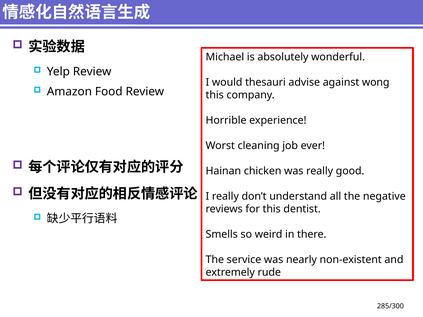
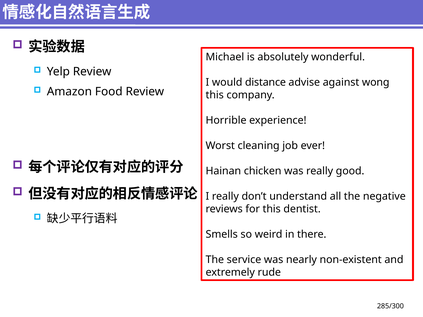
thesauri: thesauri -> distance
